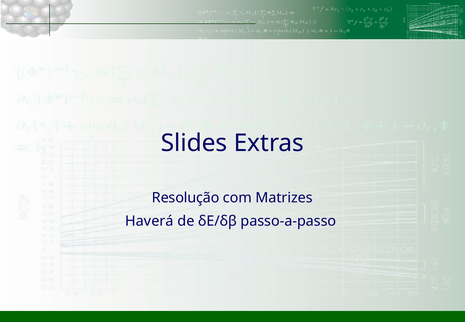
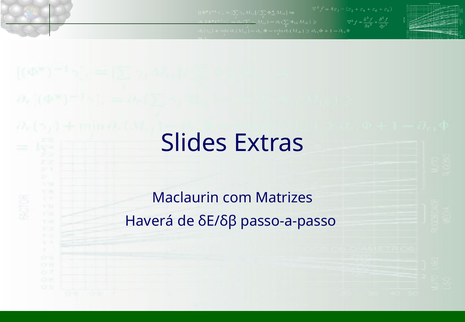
Resolução: Resolução -> Maclaurin
